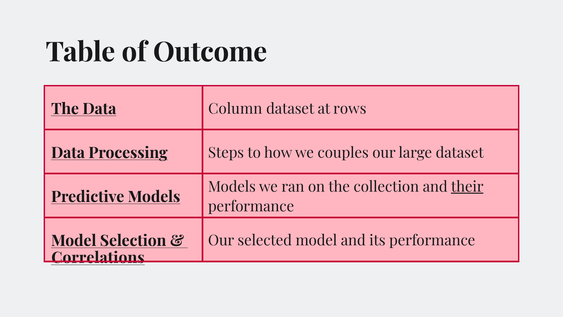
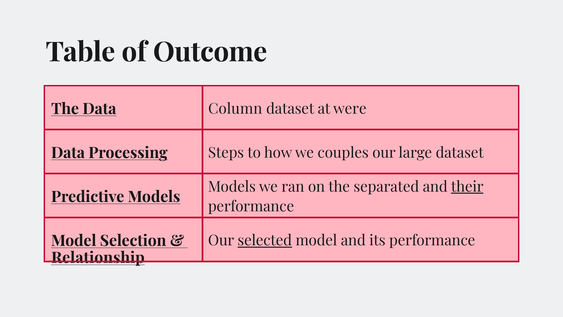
rows: rows -> were
collection: collection -> separated
selected underline: none -> present
Correlations: Correlations -> Relationship
